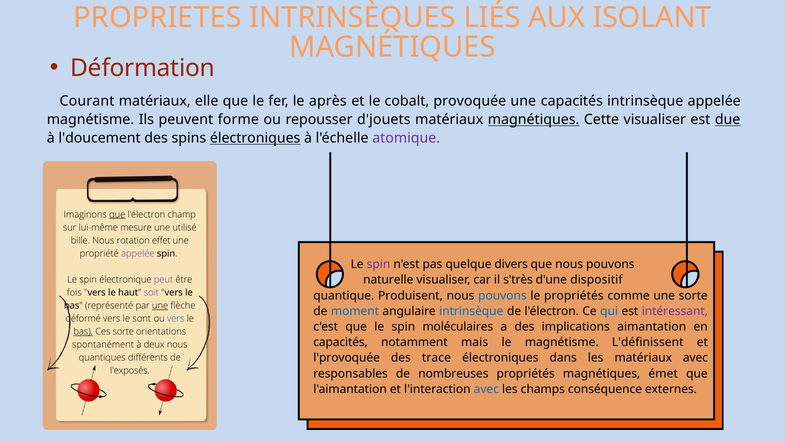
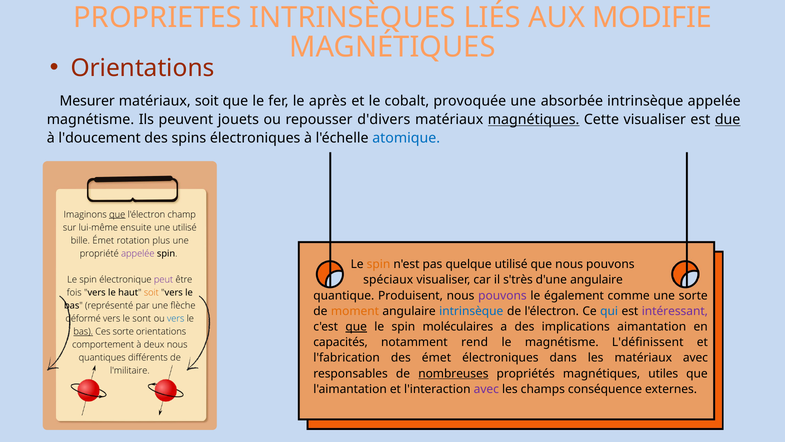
ISOLANT: ISOLANT -> MODIFIE
Déformation at (143, 68): Déformation -> Orientations
Courant: Courant -> Mesurer
matériaux elle: elle -> soit
une capacités: capacités -> absorbée
forme: forme -> jouets
d'jouets: d'jouets -> d'divers
électroniques at (255, 138) underline: present -> none
atomique colour: purple -> blue
mesure: mesure -> ensuite
bille Nous: Nous -> Émet
effet: effet -> plus
spin at (379, 264) colour: purple -> orange
quelque divers: divers -> utilisé
naturelle: naturelle -> spéciaux
d'une dispositif: dispositif -> angulaire
soit at (151, 292) colour: purple -> orange
pouvons at (502, 295) colour: blue -> purple
le propriétés: propriétés -> également
une at (160, 305) underline: present -> none
moment colour: blue -> orange
que at (356, 326) underline: none -> present
mais: mais -> rend
spontanément: spontanément -> comportement
l'provoquée: l'provoquée -> l'fabrication
des trace: trace -> émet
l'exposés: l'exposés -> l'militaire
nombreuses underline: none -> present
émet: émet -> utiles
avec at (486, 389) colour: blue -> purple
